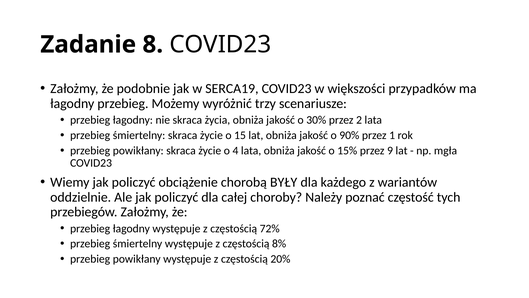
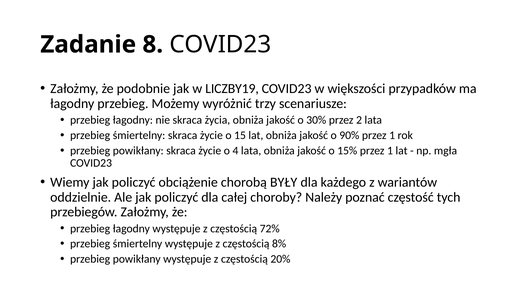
SERCA19: SERCA19 -> LICZBY19
15% przez 9: 9 -> 1
